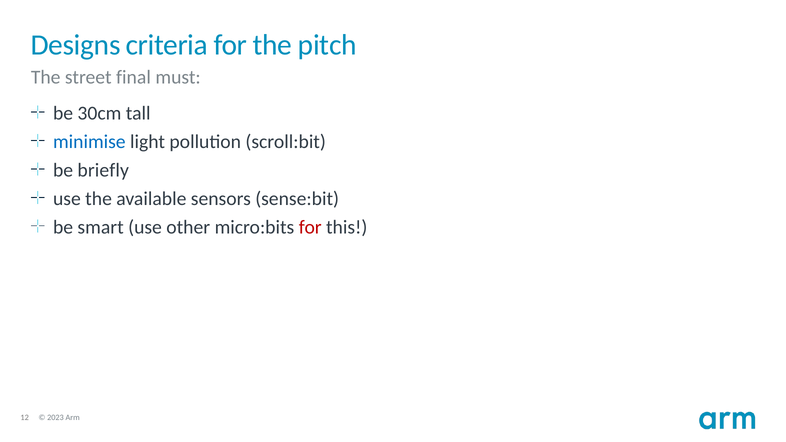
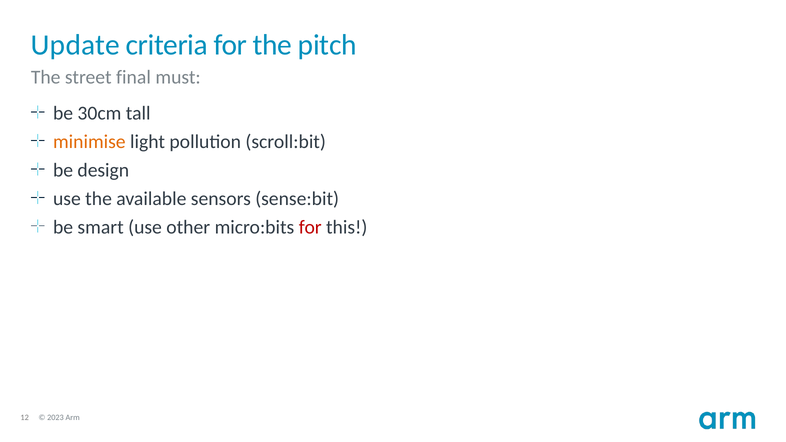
Designs: Designs -> Update
minimise colour: blue -> orange
briefly: briefly -> design
